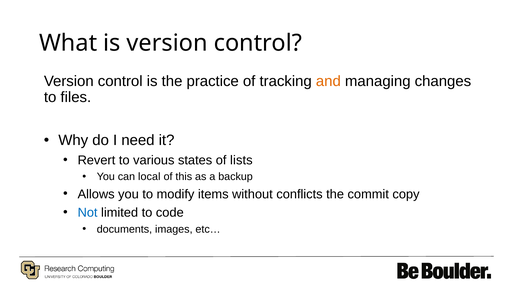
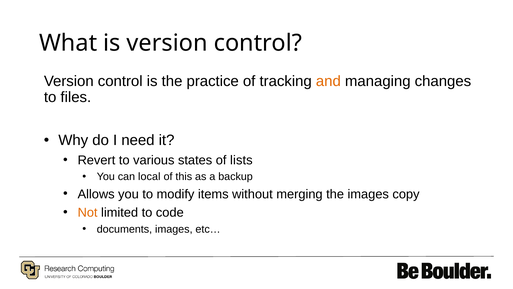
conflicts: conflicts -> merging
the commit: commit -> images
Not colour: blue -> orange
